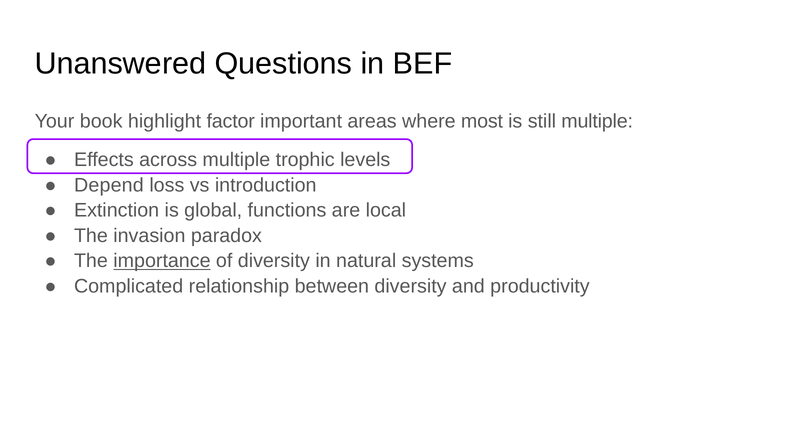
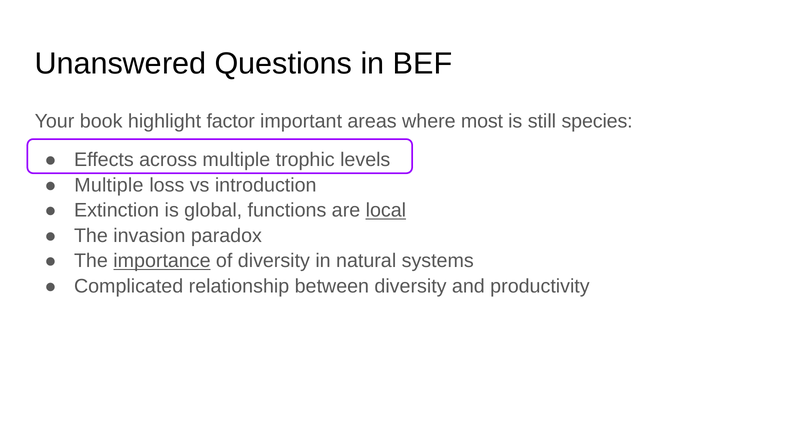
still multiple: multiple -> species
Depend at (109, 185): Depend -> Multiple
local underline: none -> present
